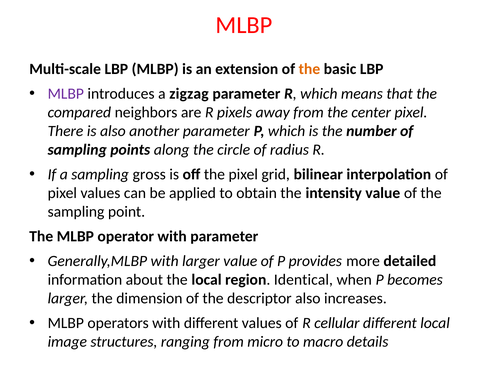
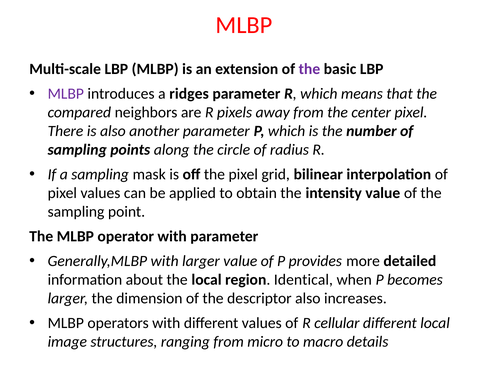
the at (309, 69) colour: orange -> purple
zigzag: zigzag -> ridges
gross: gross -> mask
